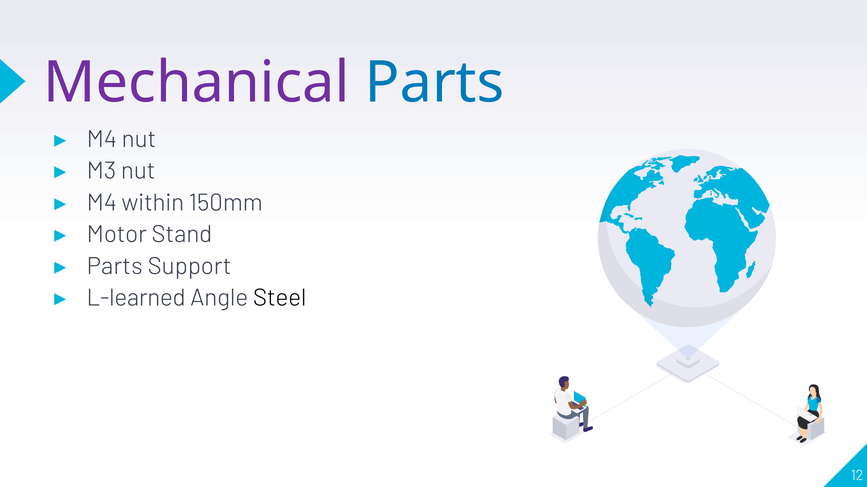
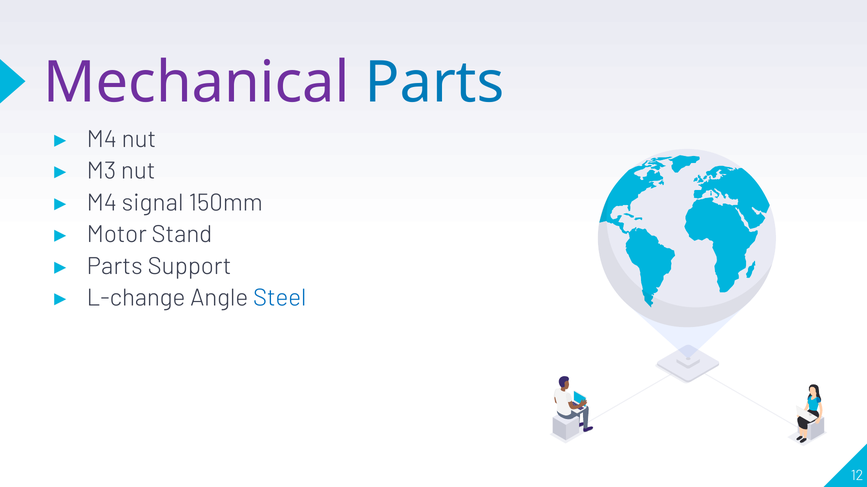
within: within -> signal
L-learned: L-learned -> L-change
Steel colour: black -> blue
